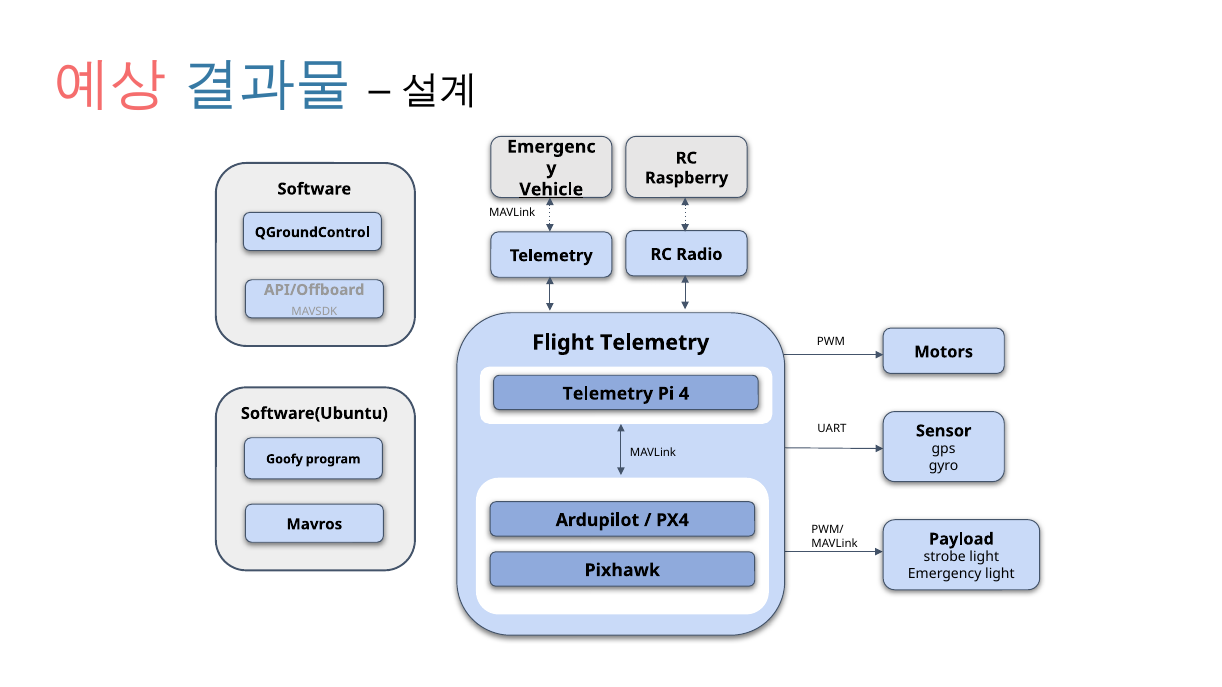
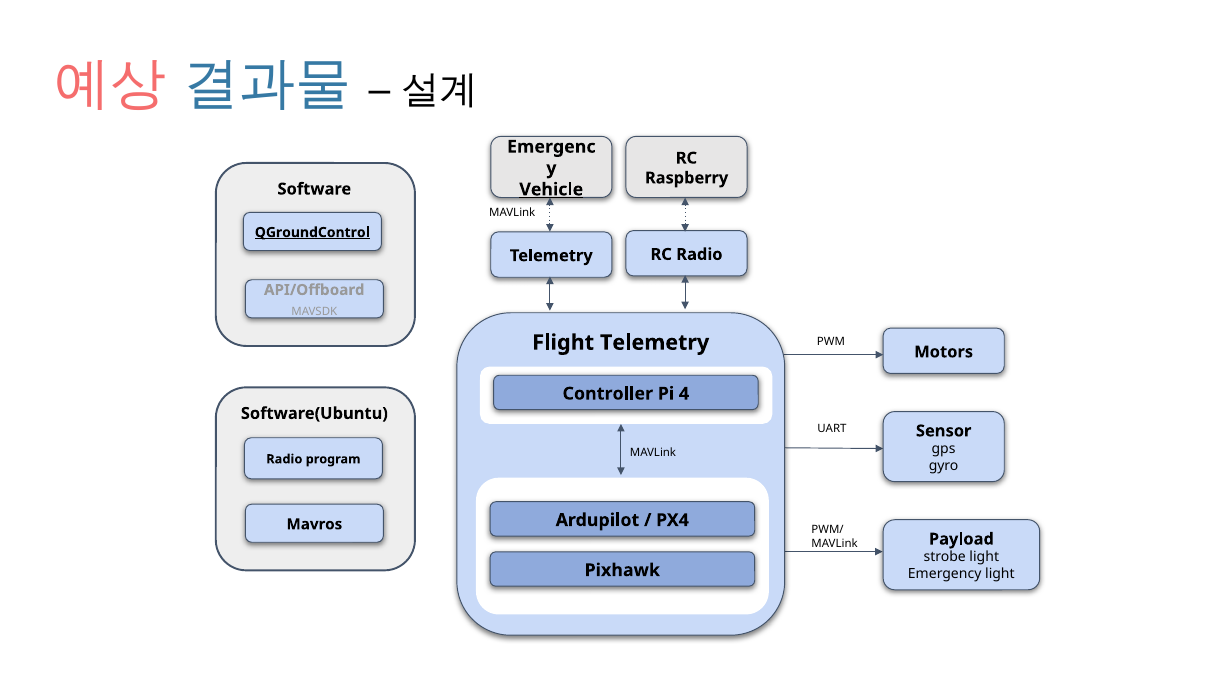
QGroundControl underline: none -> present
Telemetry at (608, 394): Telemetry -> Controller
Goofy at (284, 459): Goofy -> Radio
